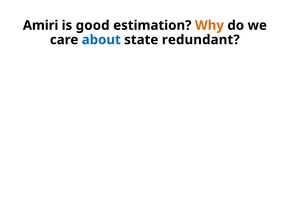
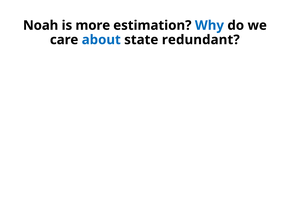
Amiri: Amiri -> Noah
good: good -> more
Why colour: orange -> blue
